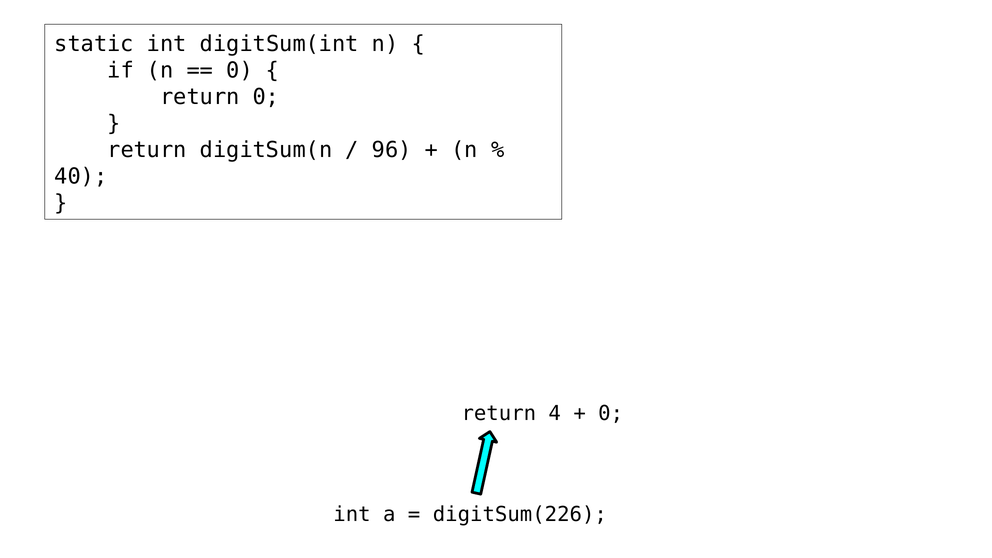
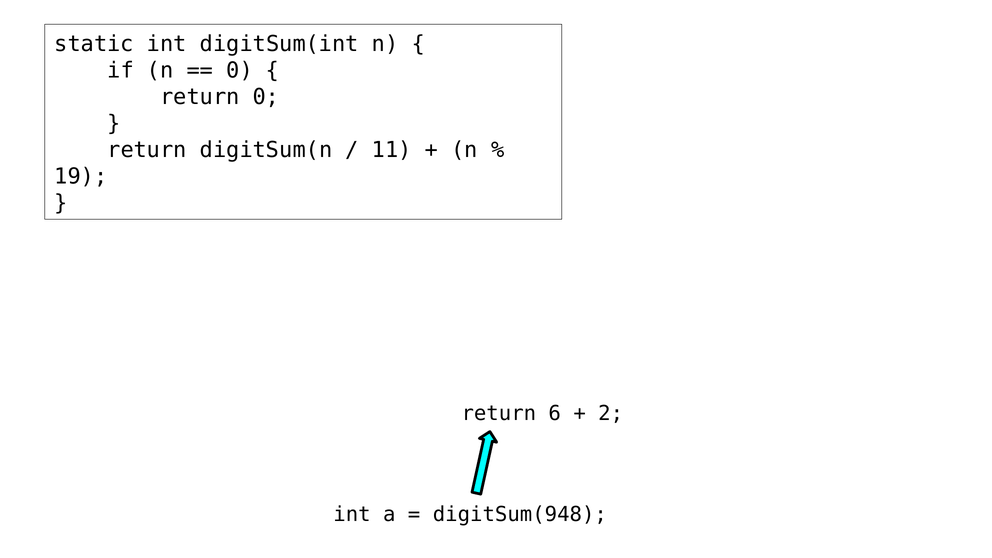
96: 96 -> 11
40: 40 -> 19
4: 4 -> 6
0 at (611, 413): 0 -> 2
digitSum(226: digitSum(226 -> digitSum(948
